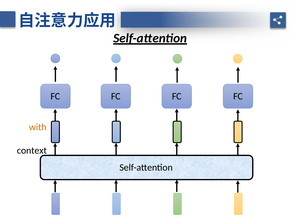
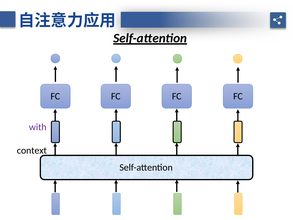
with colour: orange -> purple
